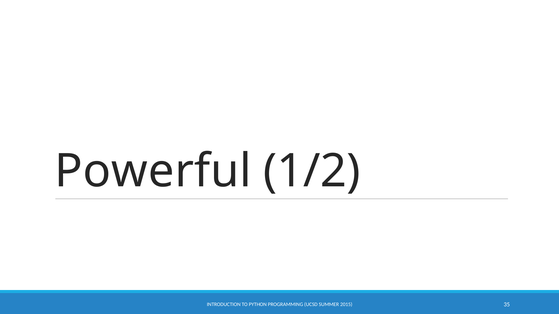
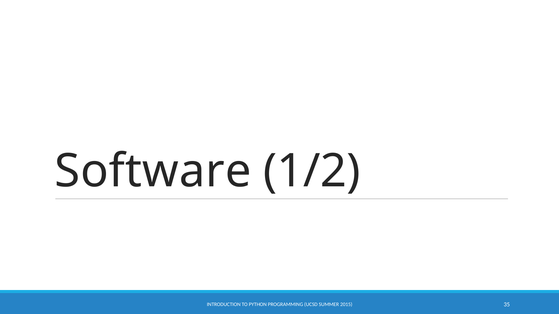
Powerful: Powerful -> Software
